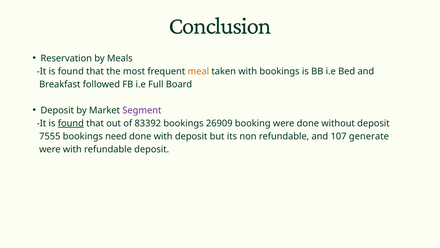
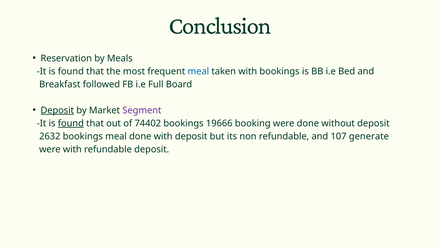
meal at (198, 71) colour: orange -> blue
Deposit at (57, 110) underline: none -> present
83392: 83392 -> 74402
26909: 26909 -> 19666
7555: 7555 -> 2632
bookings need: need -> meal
